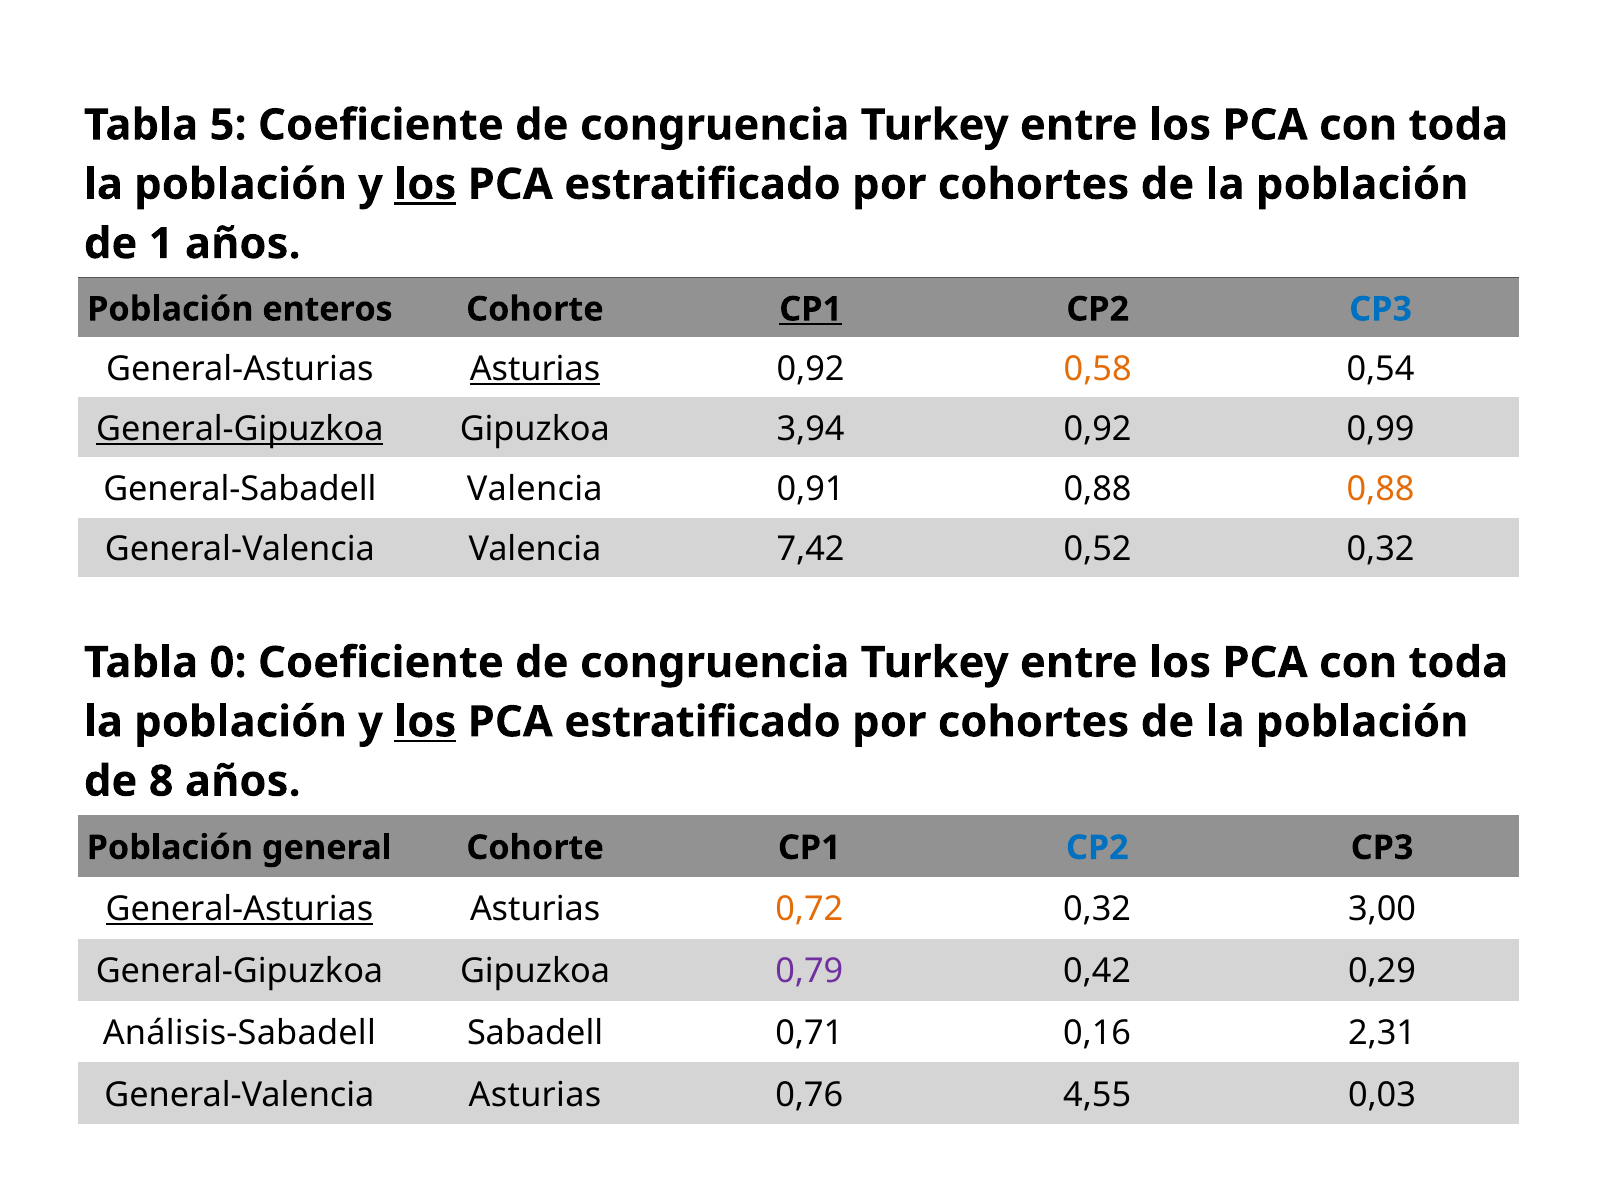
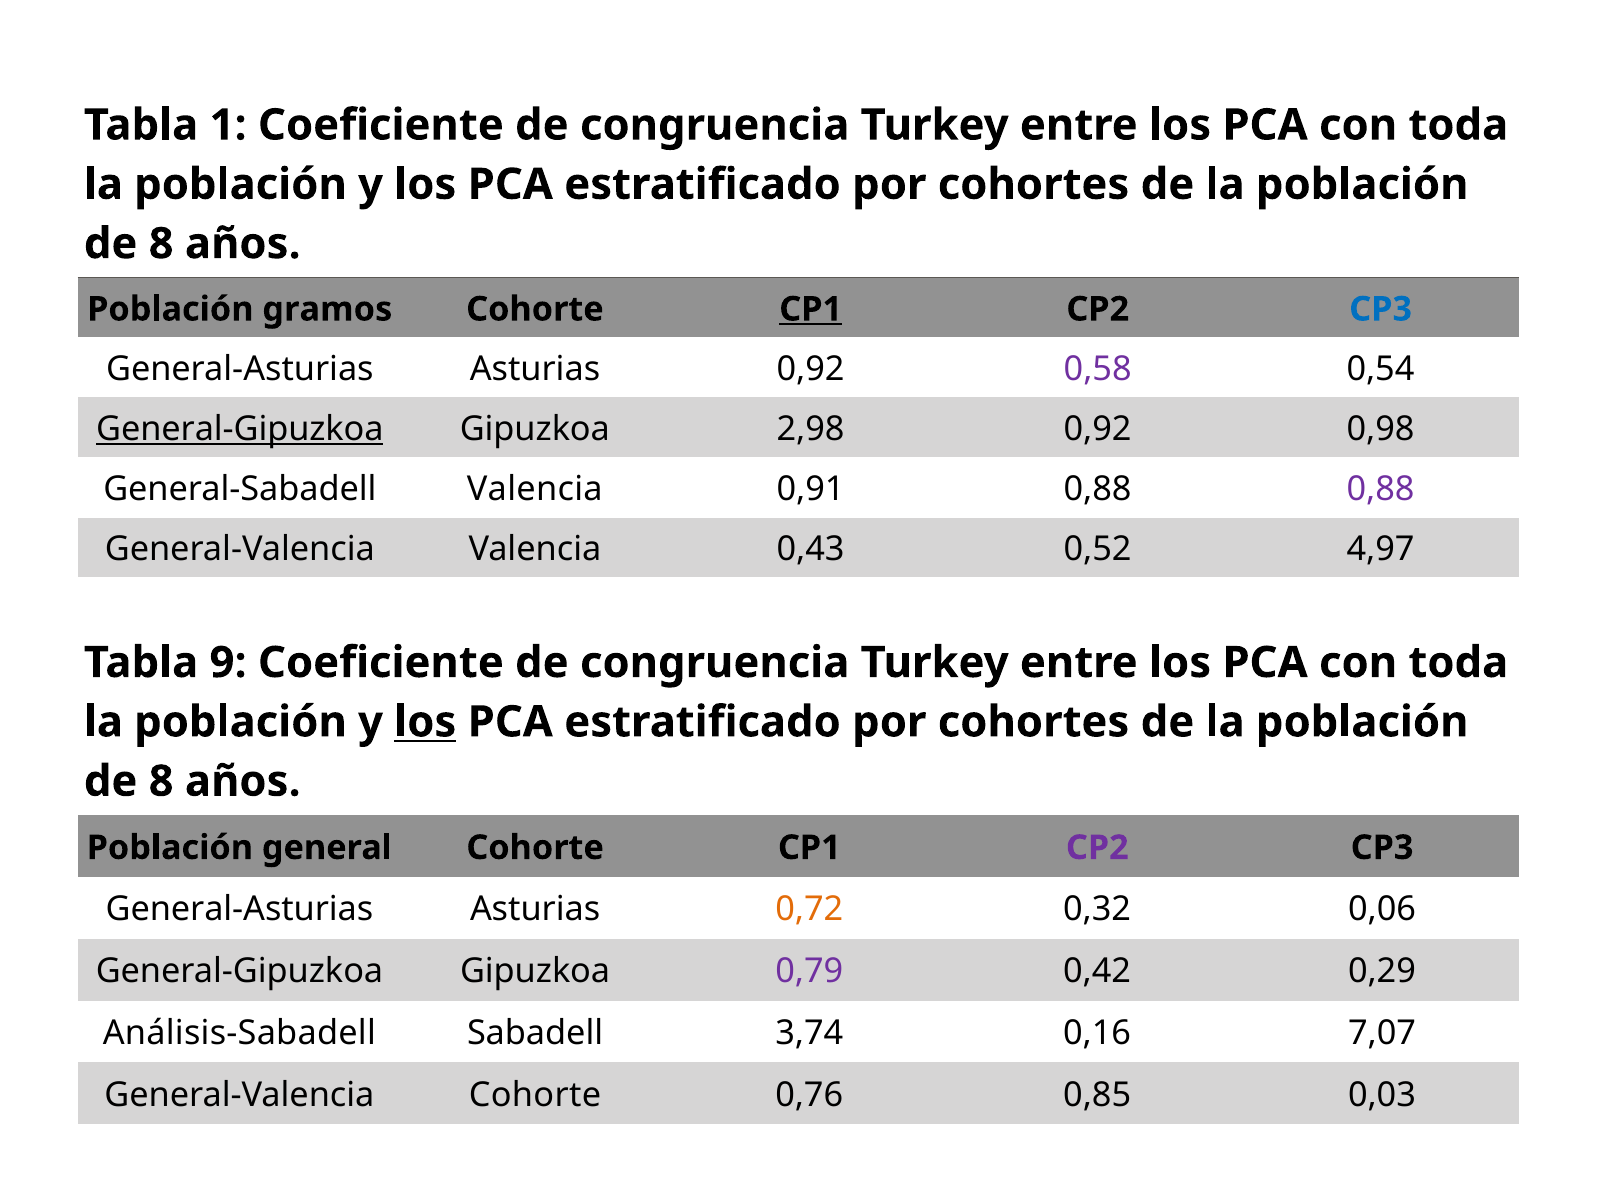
5: 5 -> 1
los at (425, 184) underline: present -> none
1 at (161, 244): 1 -> 8
enteros: enteros -> gramos
Asturias at (535, 369) underline: present -> none
0,58 colour: orange -> purple
3,94: 3,94 -> 2,98
0,99: 0,99 -> 0,98
0,88 at (1381, 489) colour: orange -> purple
7,42: 7,42 -> 0,43
0,52 0,32: 0,32 -> 4,97
0: 0 -> 9
CP2 at (1097, 848) colour: blue -> purple
General-Asturias at (239, 909) underline: present -> none
3,00: 3,00 -> 0,06
0,71: 0,71 -> 3,74
2,31: 2,31 -> 7,07
General-Valencia Asturias: Asturias -> Cohorte
4,55: 4,55 -> 0,85
